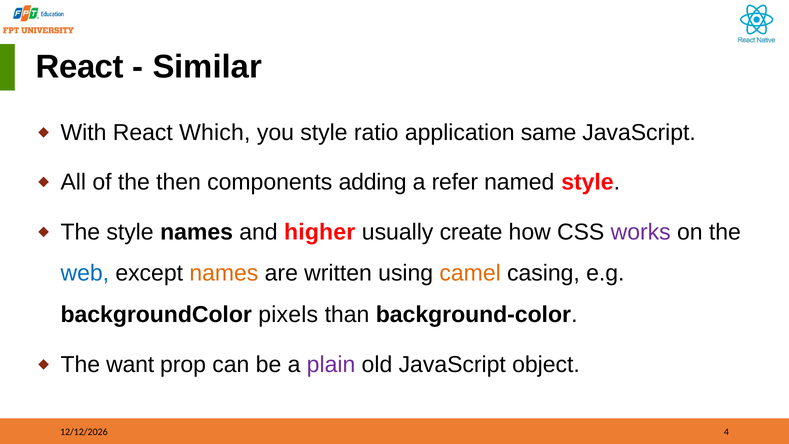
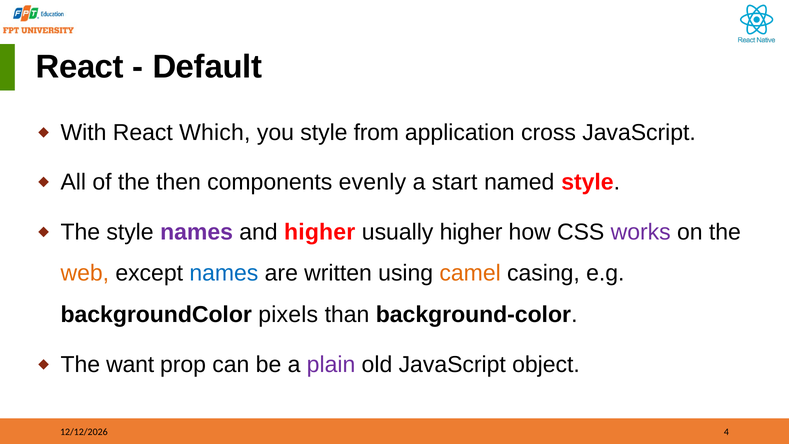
Similar: Similar -> Default
ratio: ratio -> from
same: same -> cross
adding: adding -> evenly
refer: refer -> start
names at (197, 232) colour: black -> purple
usually create: create -> higher
web colour: blue -> orange
names at (224, 273) colour: orange -> blue
